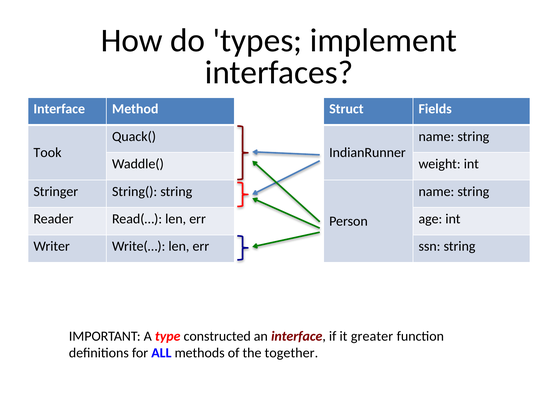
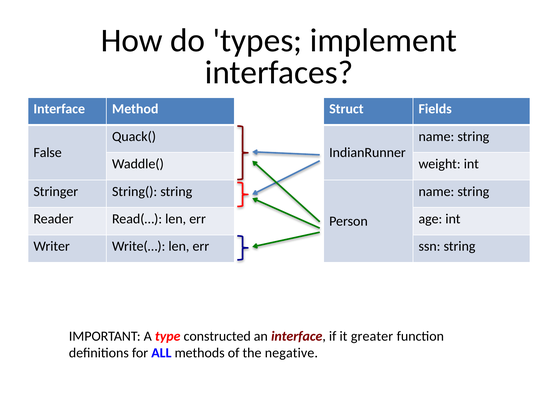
Took: Took -> False
together: together -> negative
